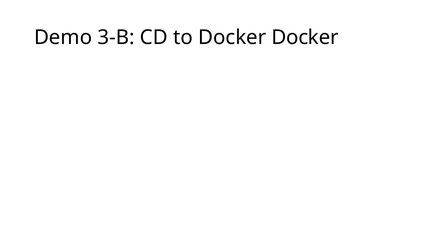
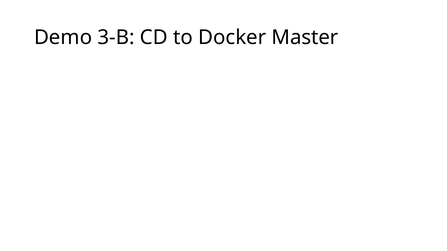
Docker Docker: Docker -> Master
